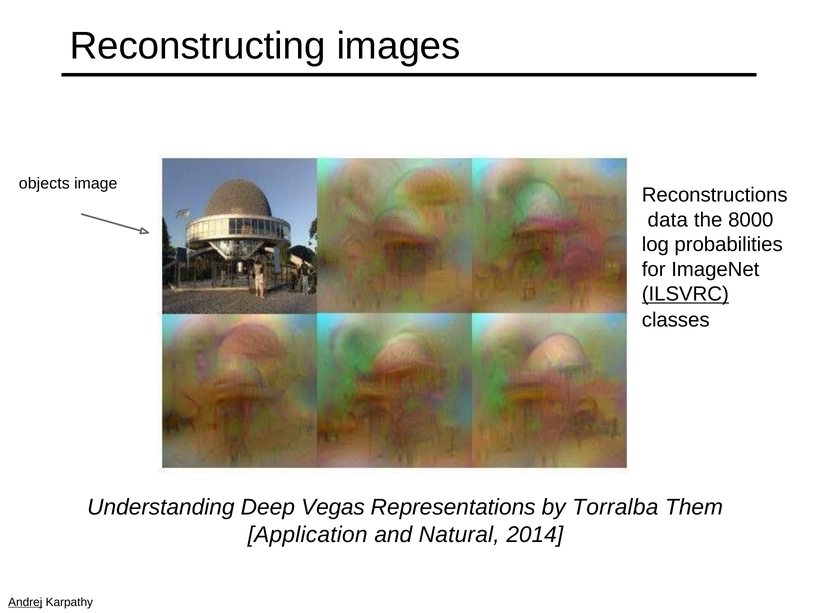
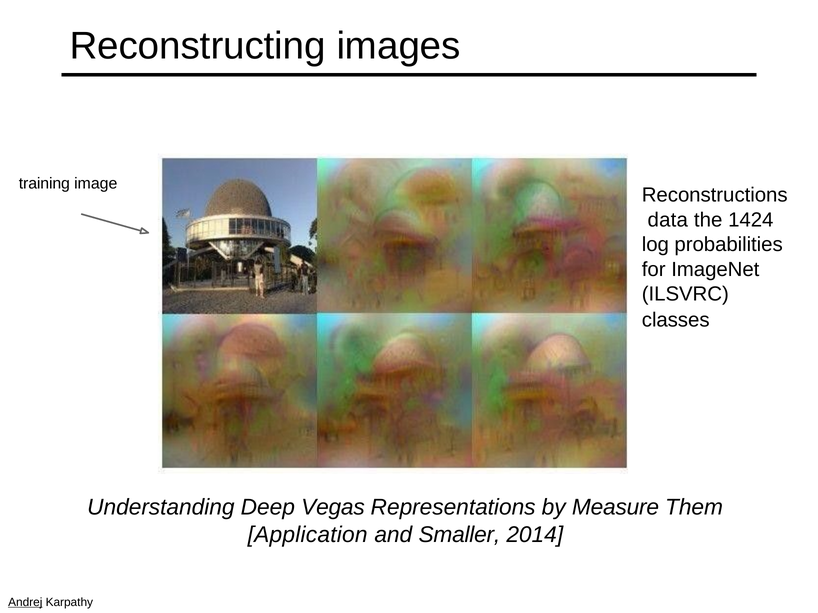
objects: objects -> training
8000: 8000 -> 1424
ILSVRC underline: present -> none
Torralba: Torralba -> Measure
Natural: Natural -> Smaller
